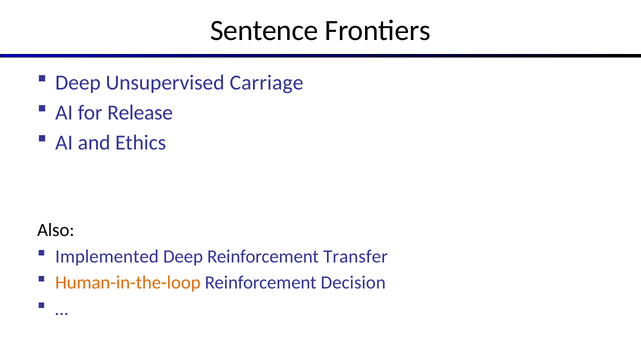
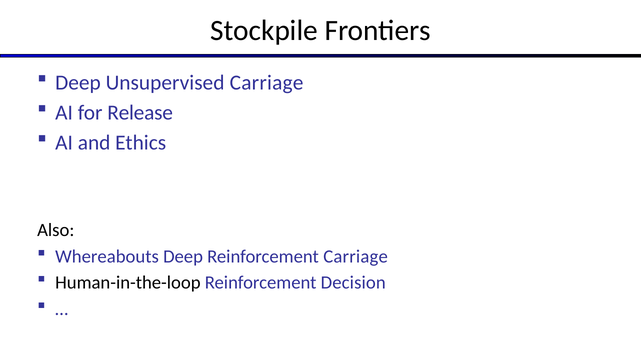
Sentence: Sentence -> Stockpile
Implemented: Implemented -> Whereabouts
Reinforcement Transfer: Transfer -> Carriage
Human-in-the-loop colour: orange -> black
